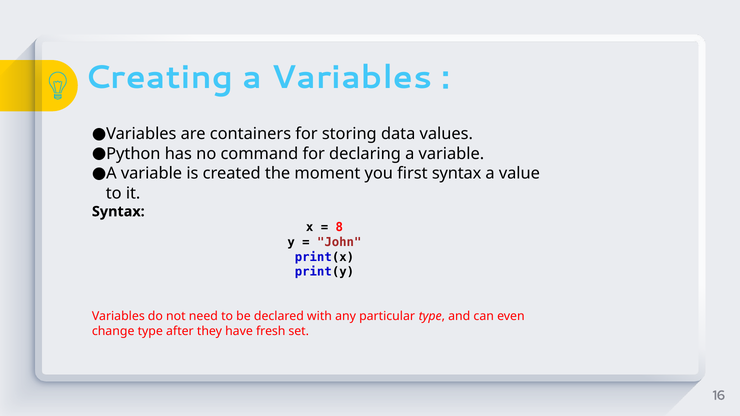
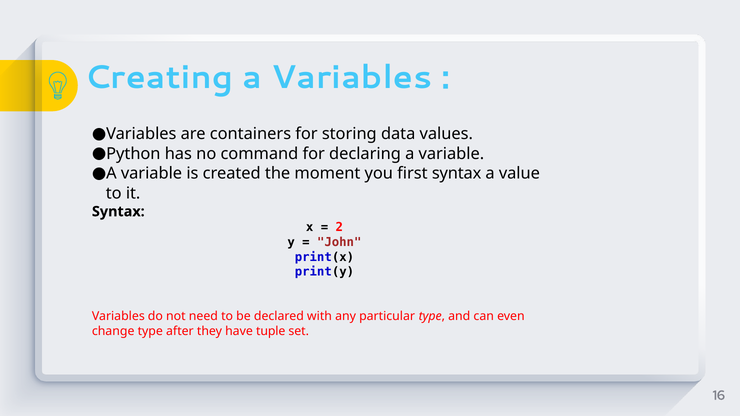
8: 8 -> 2
fresh: fresh -> tuple
